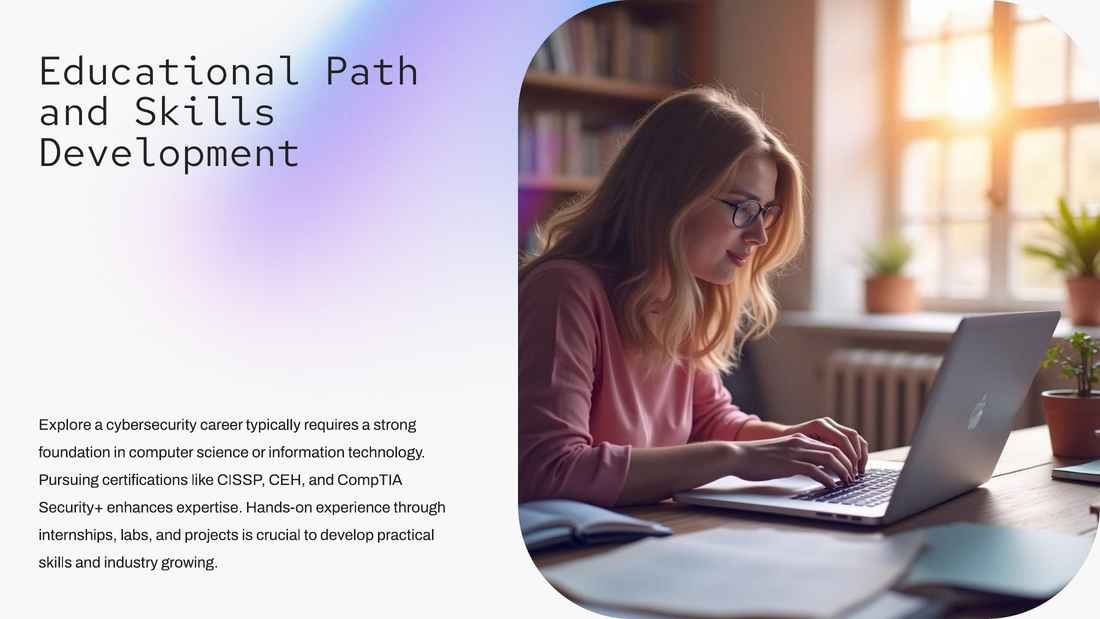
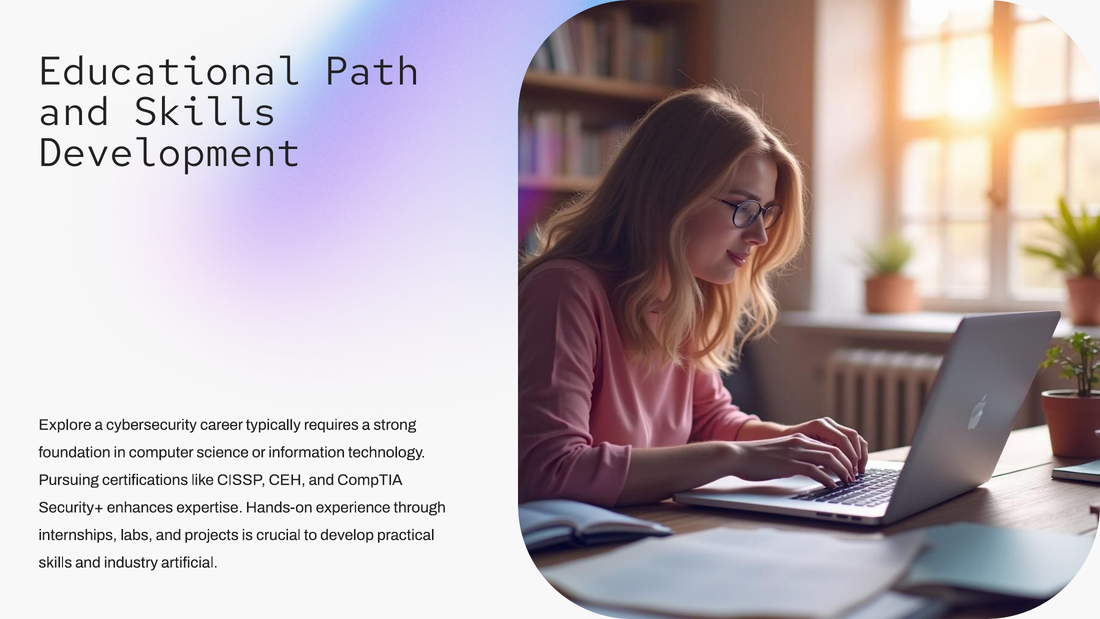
growing: growing -> artificial
